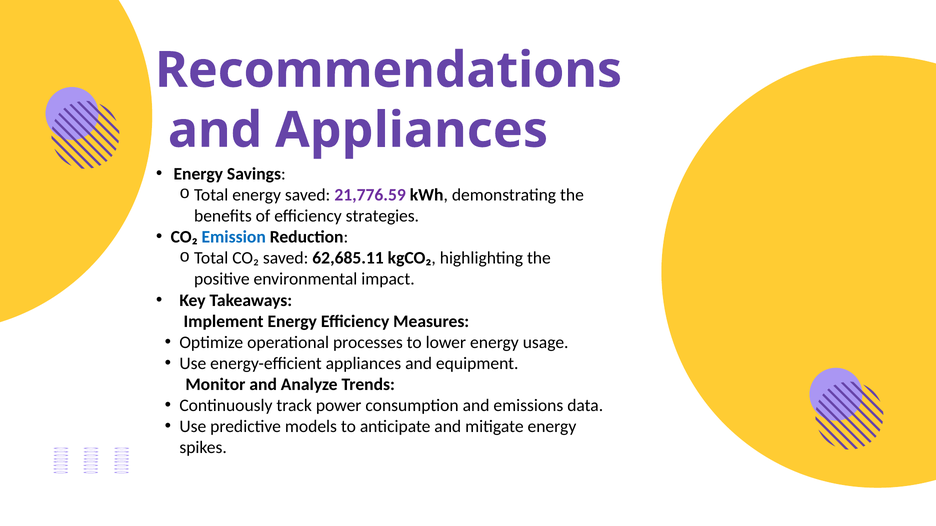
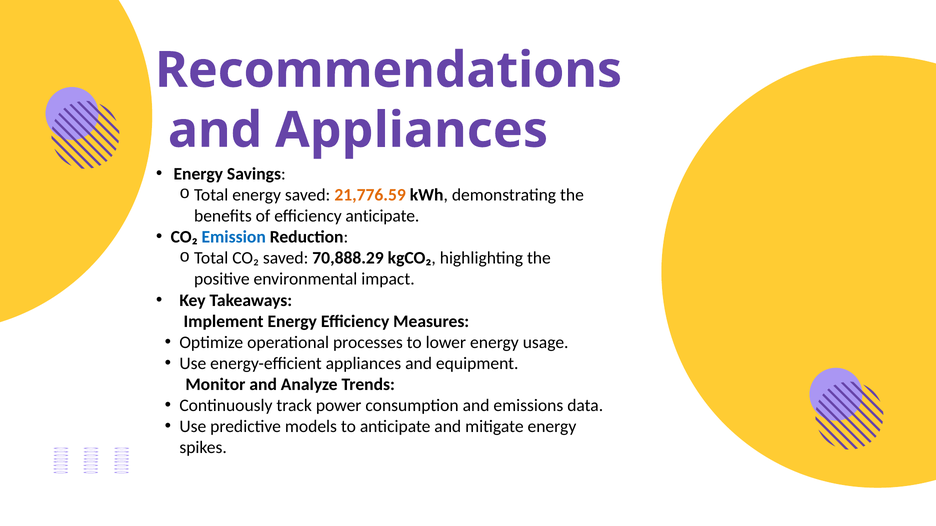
21,776.59 colour: purple -> orange
efficiency strategies: strategies -> anticipate
62,685.11: 62,685.11 -> 70,888.29
